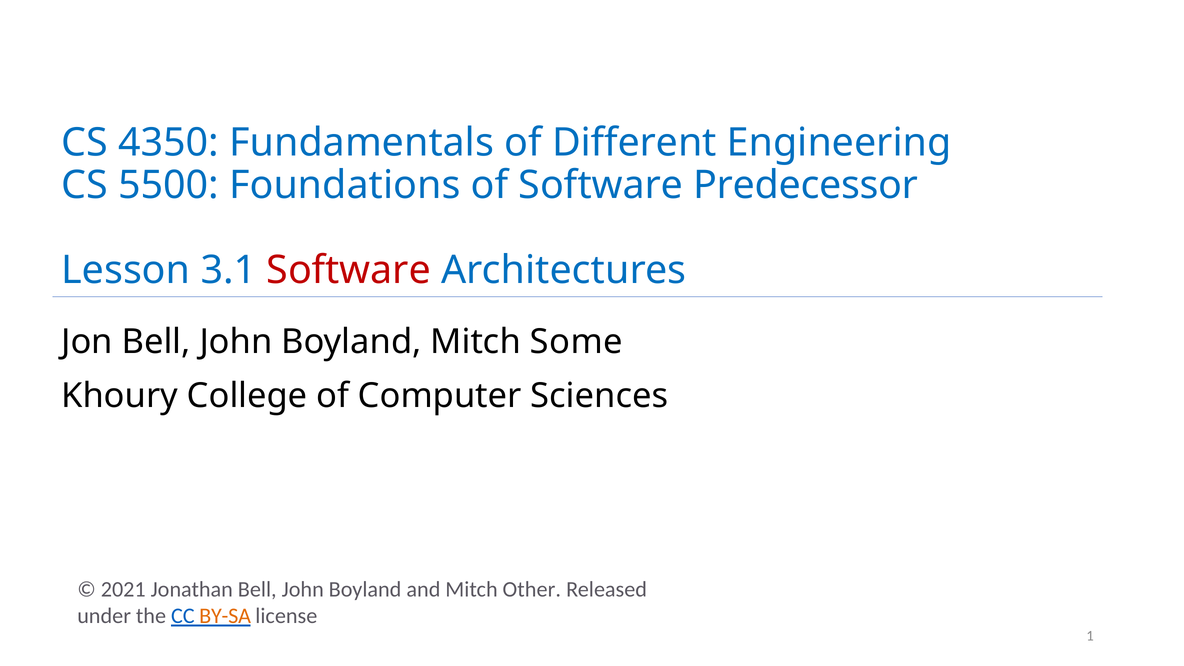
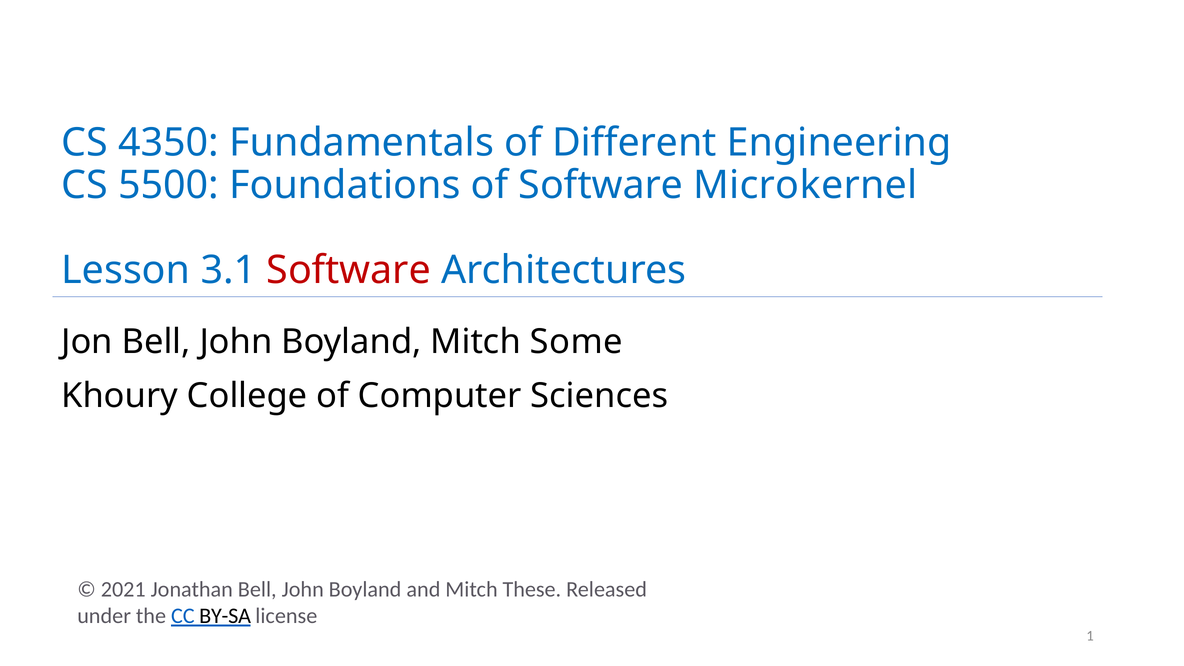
Predecessor: Predecessor -> Microkernel
Other: Other -> These
BY-SA colour: orange -> black
